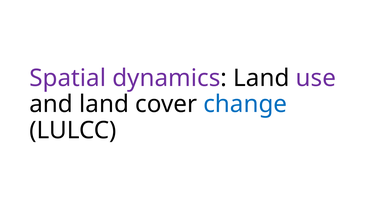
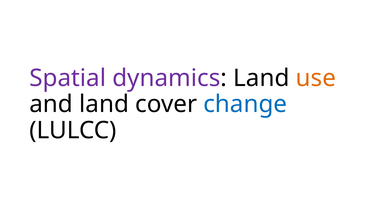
use colour: purple -> orange
